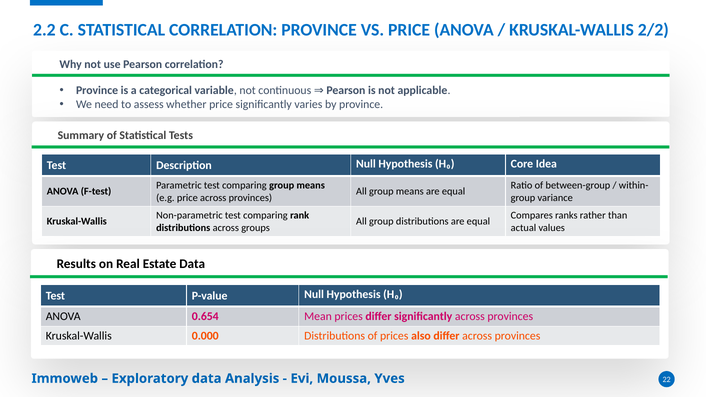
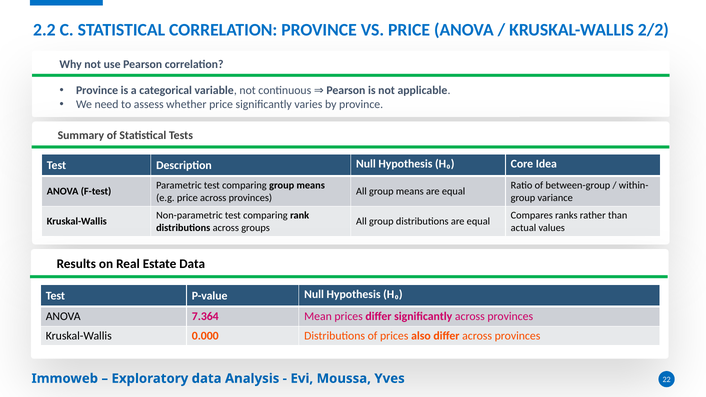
0.654: 0.654 -> 7.364
